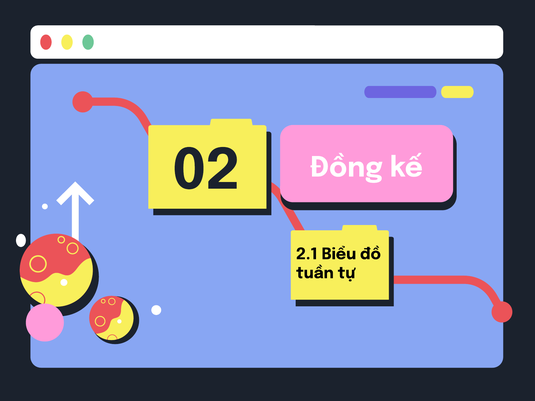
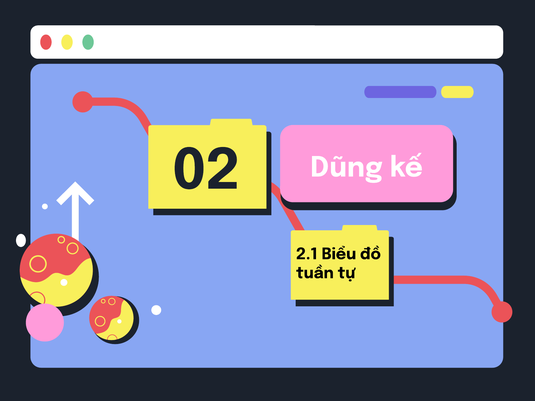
Đồng: Đồng -> Dũng
